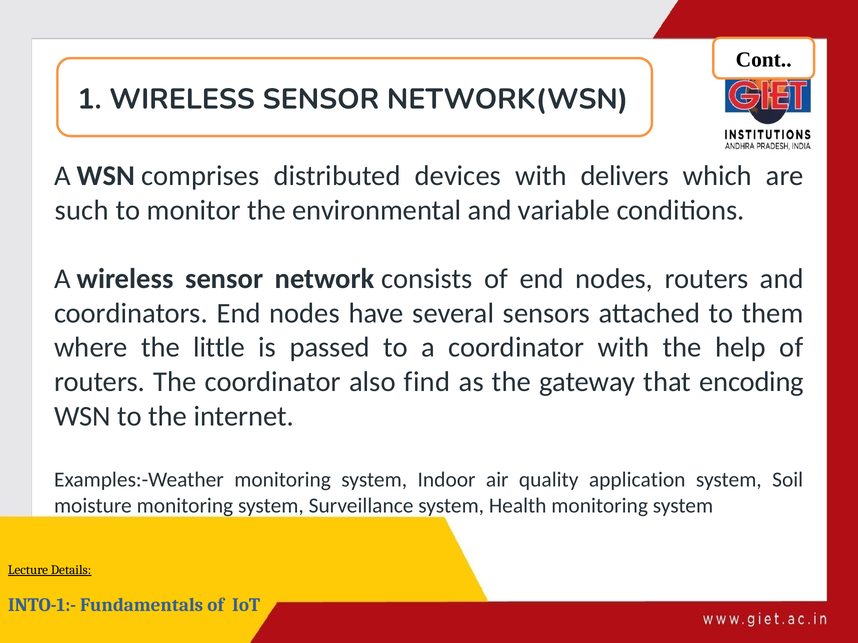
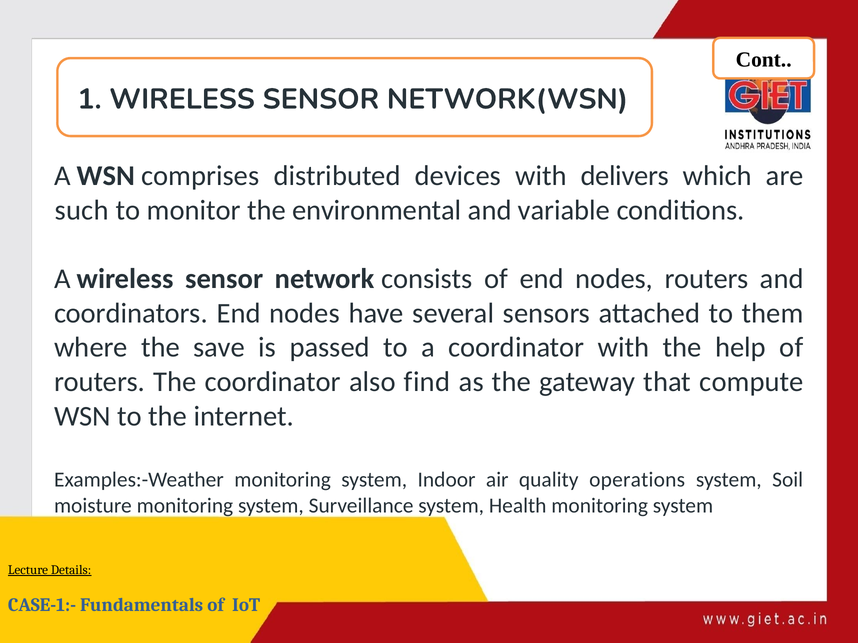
little: little -> save
encoding: encoding -> compute
application: application -> operations
INTO-1:-: INTO-1:- -> CASE-1:-
